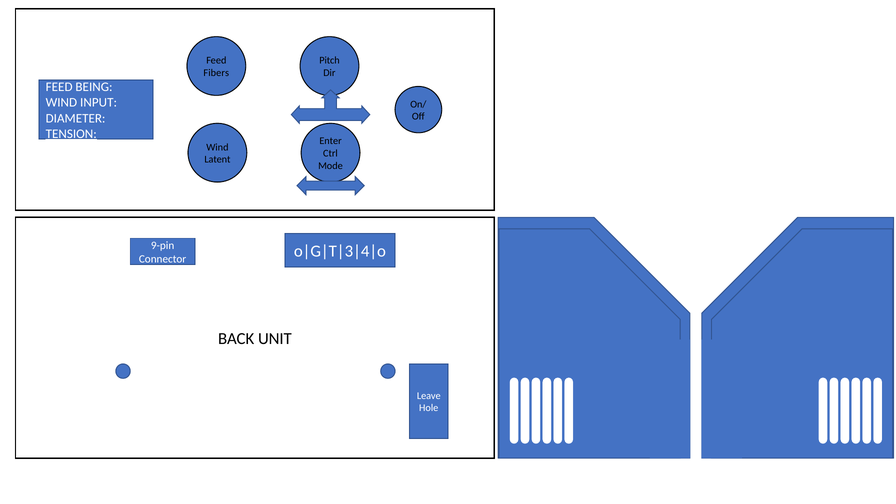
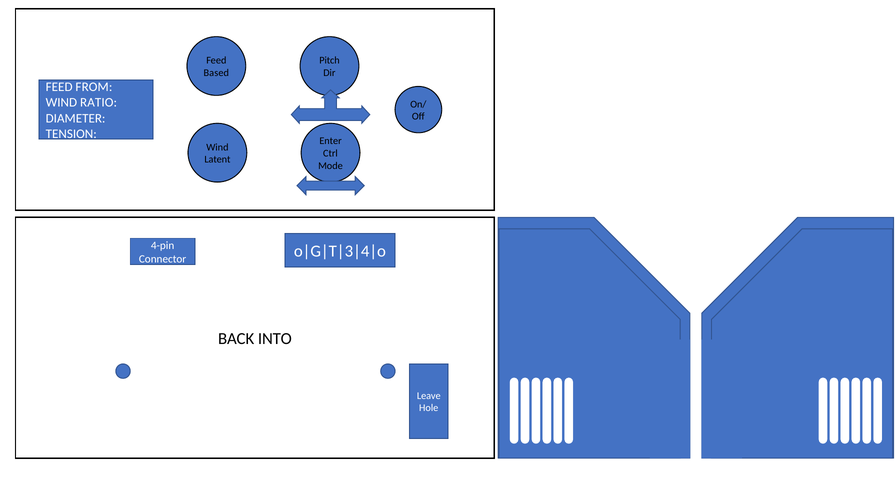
Fibers: Fibers -> Based
BEING: BEING -> FROM
INPUT: INPUT -> RATIO
TENSION underline: present -> none
9-pin: 9-pin -> 4-pin
UNIT: UNIT -> INTO
